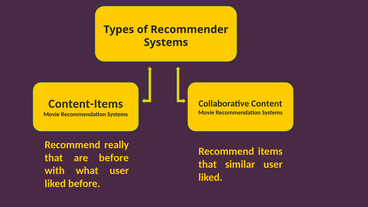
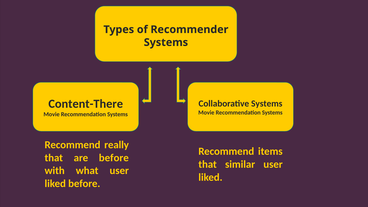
Content-Items: Content-Items -> Content-There
Collaborative Content: Content -> Systems
